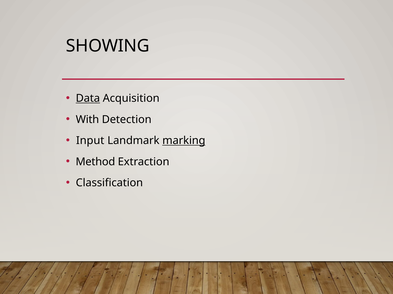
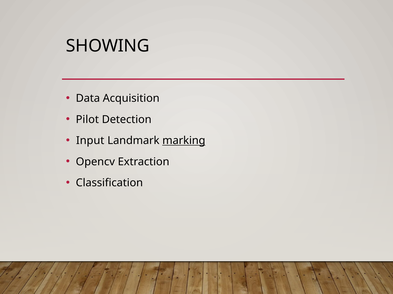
Data underline: present -> none
With: With -> Pilot
Method: Method -> Opencv
